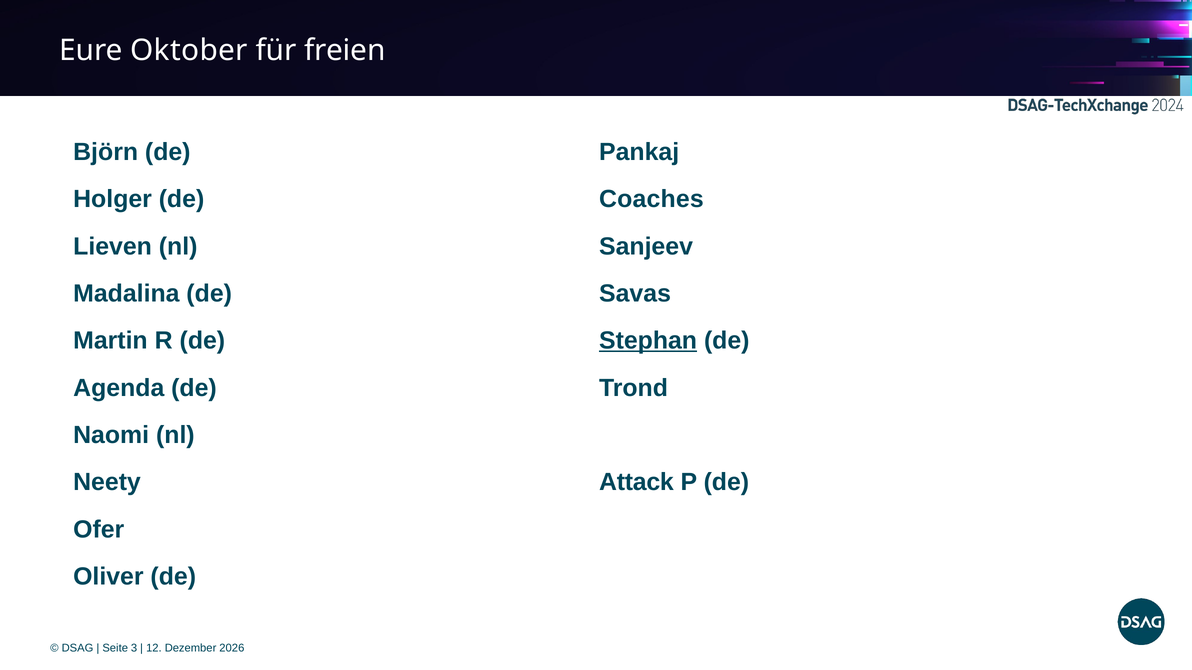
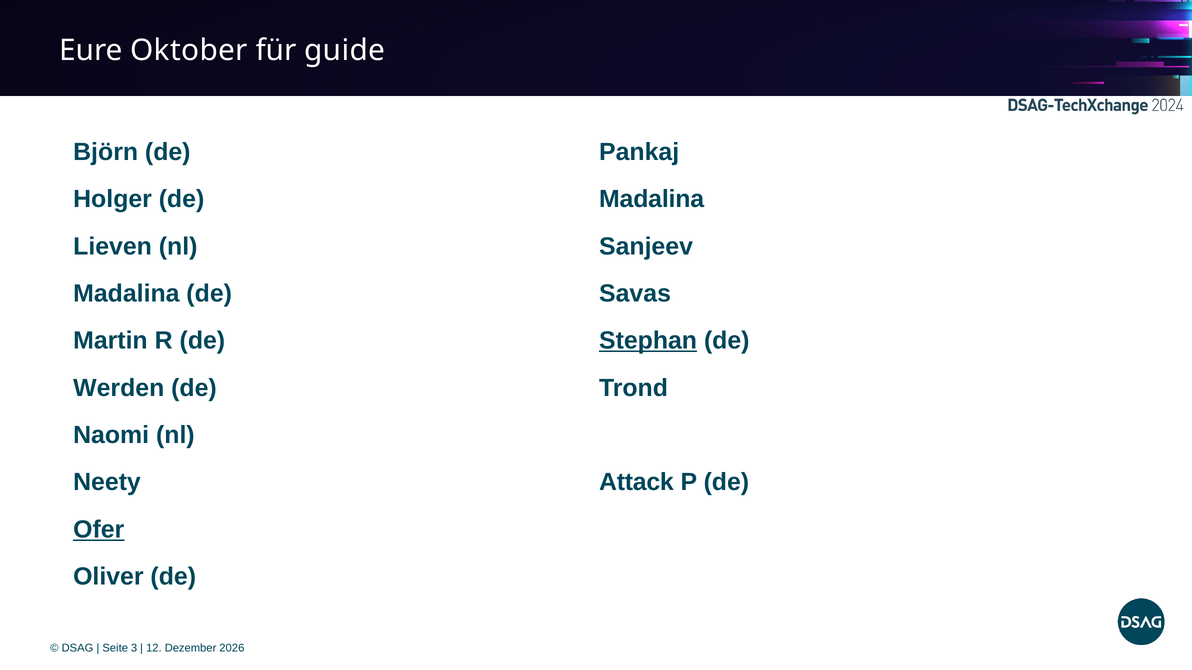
freien: freien -> guide
Coaches at (651, 199): Coaches -> Madalina
Agenda: Agenda -> Werden
Ofer underline: none -> present
